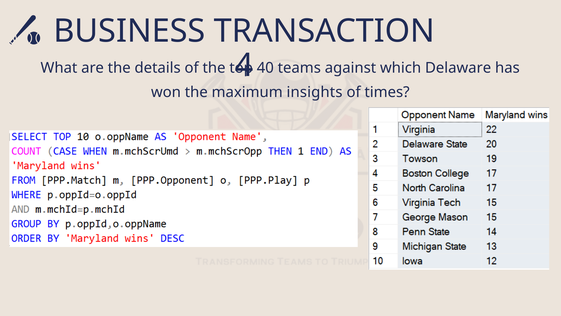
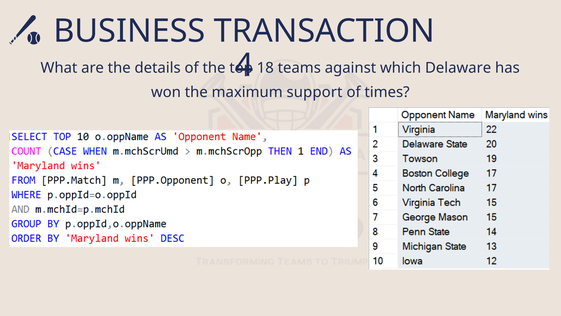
40: 40 -> 18
insights: insights -> support
